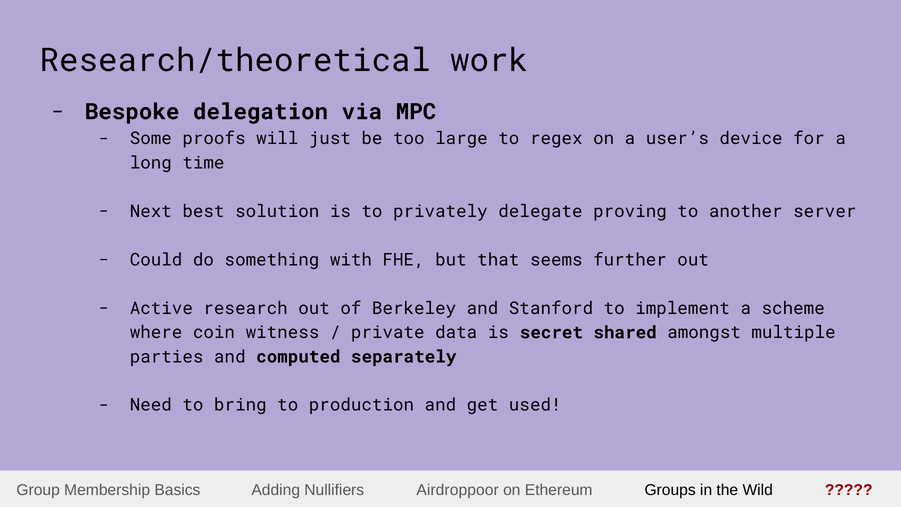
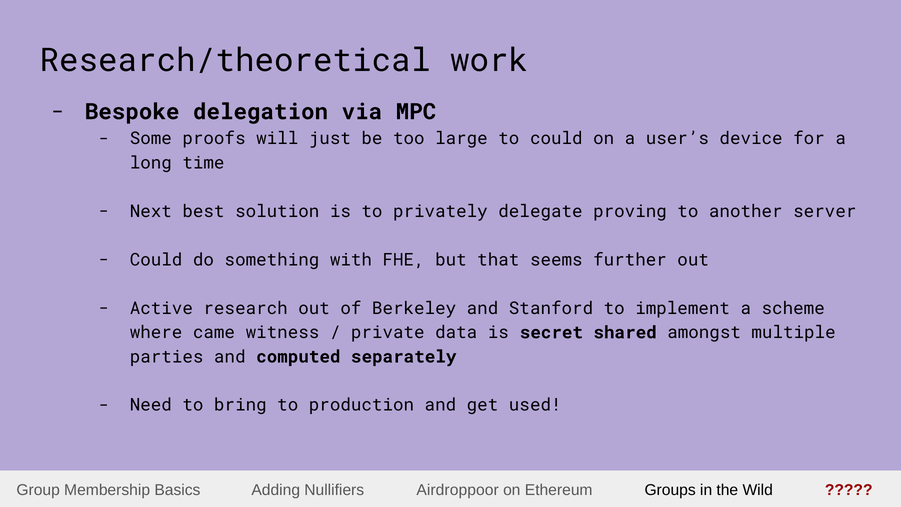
to regex: regex -> could
coin: coin -> came
